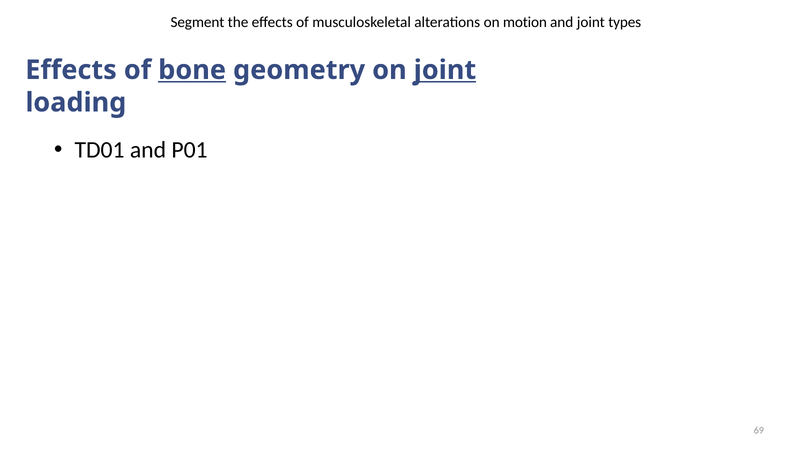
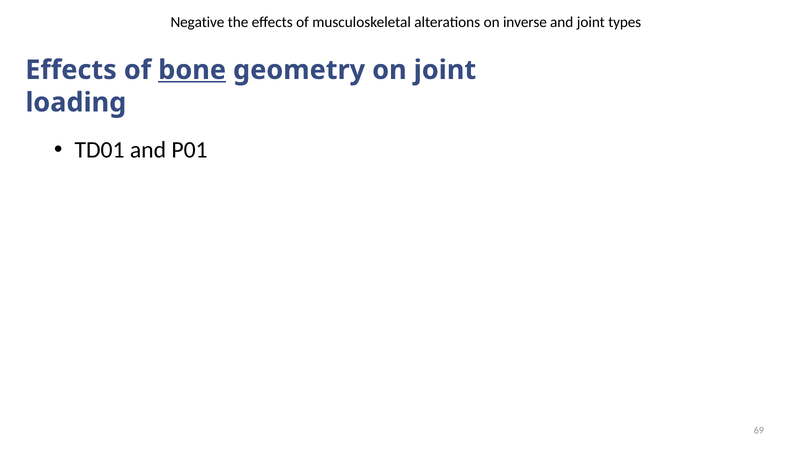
Segment: Segment -> Negative
motion: motion -> inverse
joint at (445, 70) underline: present -> none
